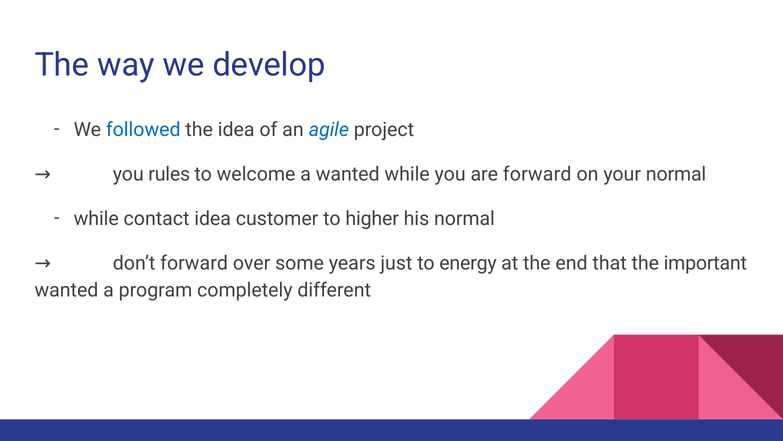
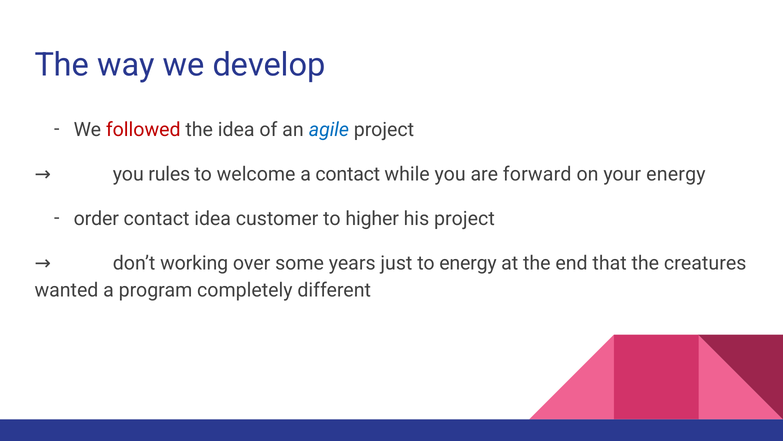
followed colour: blue -> red
a wanted: wanted -> contact
your normal: normal -> energy
while at (96, 219): while -> order
his normal: normal -> project
don’t forward: forward -> working
important: important -> creatures
